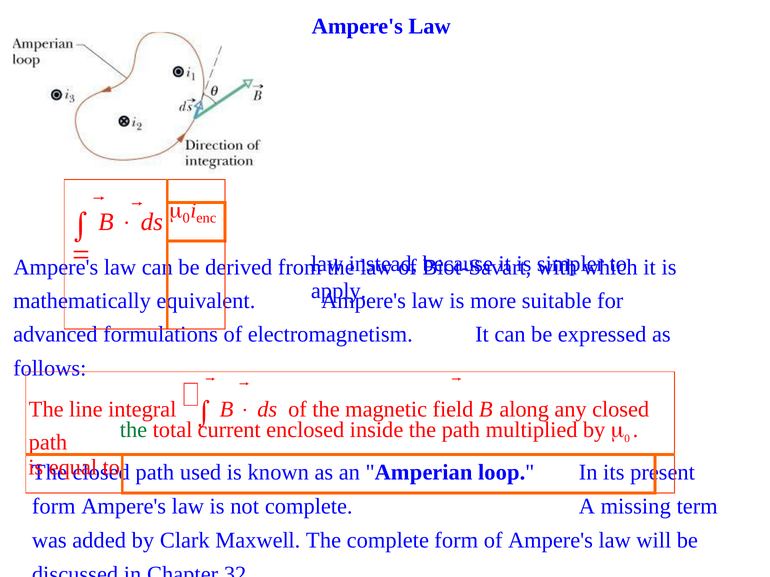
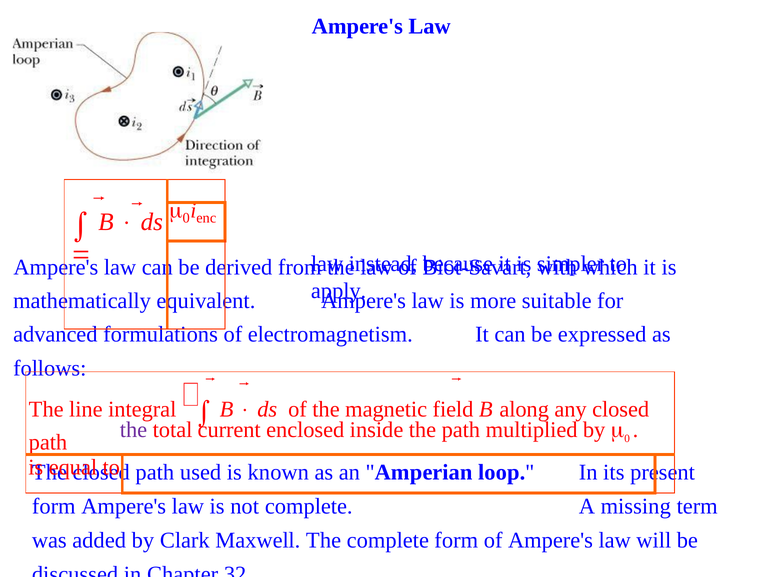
the at (133, 430) colour: green -> purple
